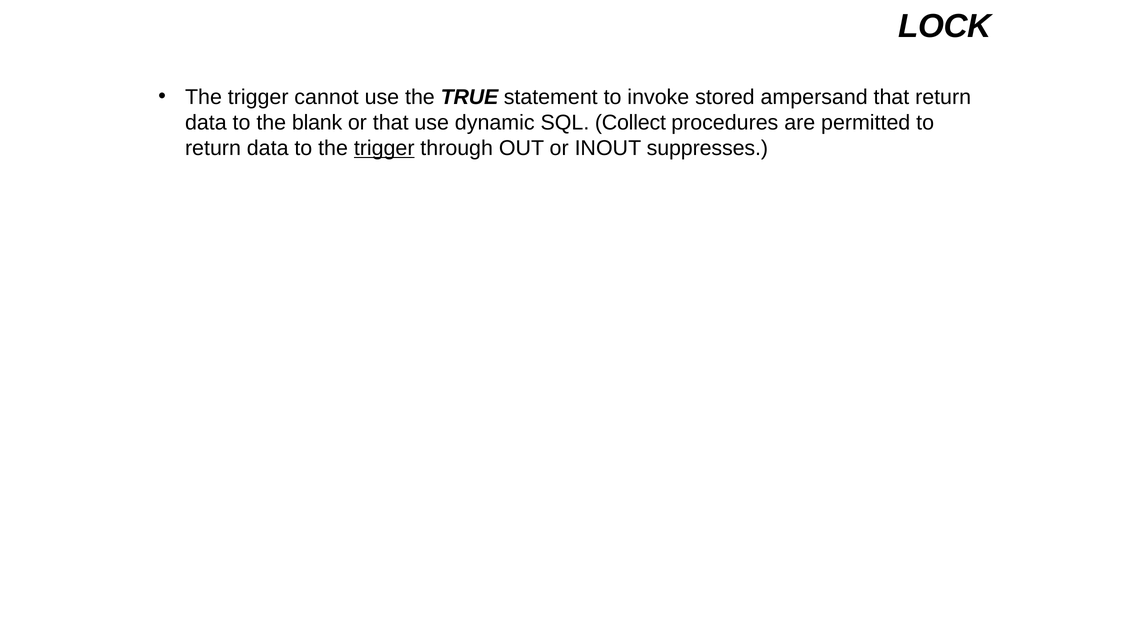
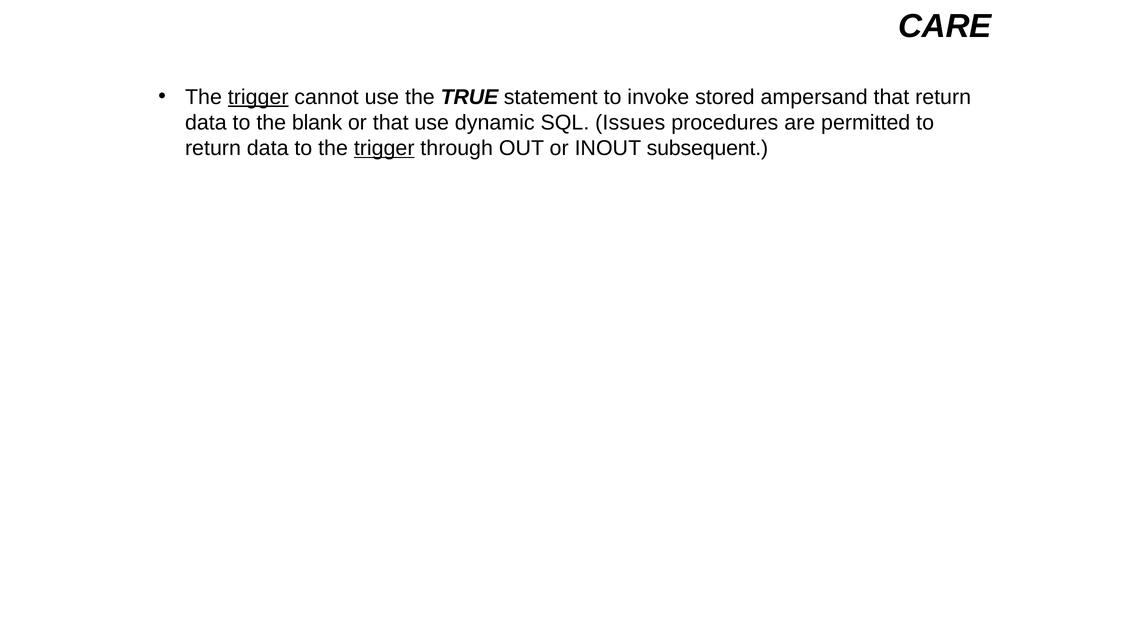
LOCK: LOCK -> CARE
trigger at (258, 97) underline: none -> present
Collect: Collect -> Issues
suppresses: suppresses -> subsequent
